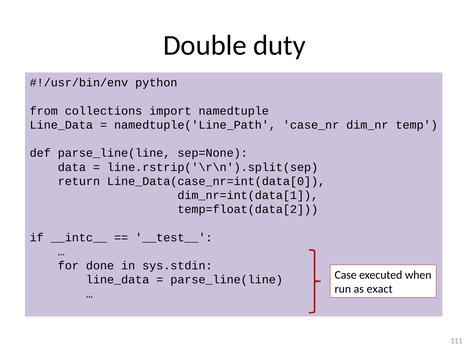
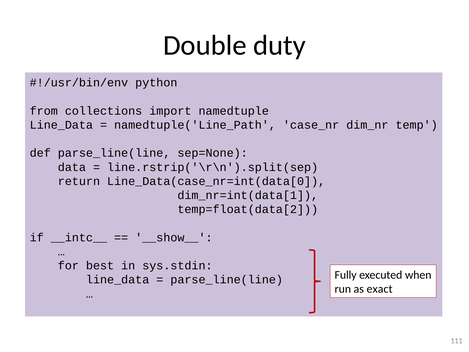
__test__: __test__ -> __show__
done: done -> best
Case: Case -> Fully
